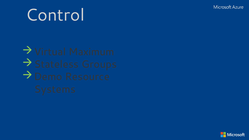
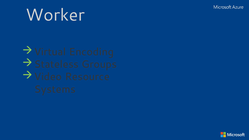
Control: Control -> Worker
Maximum: Maximum -> Encoding
Demo: Demo -> Video
